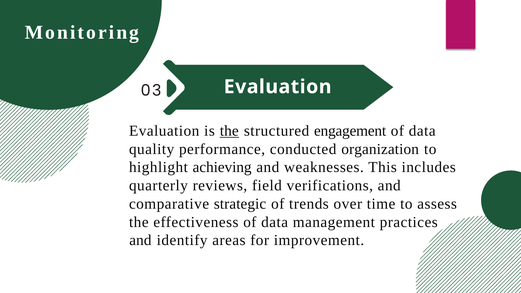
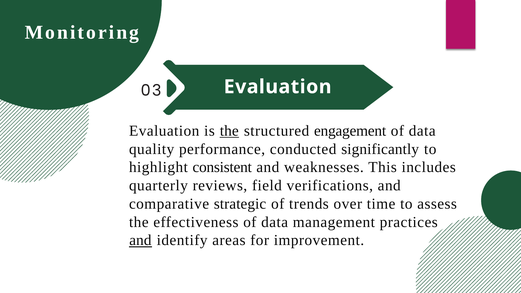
organization: organization -> significantly
achieving: achieving -> consistent
and at (140, 240) underline: none -> present
